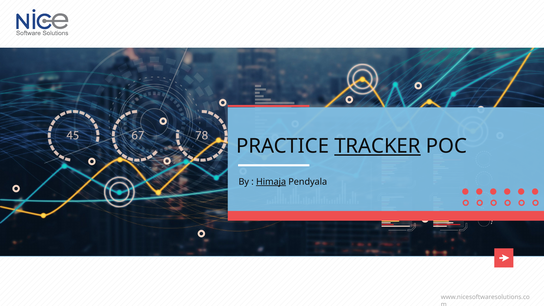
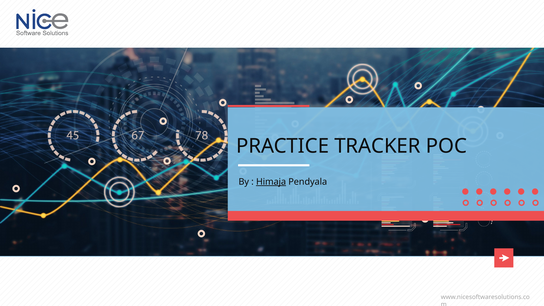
TRACKER underline: present -> none
